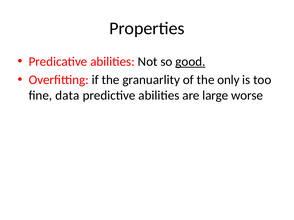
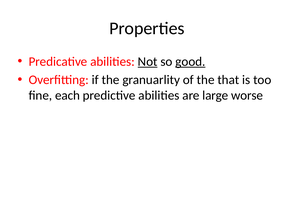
Not underline: none -> present
only: only -> that
data: data -> each
